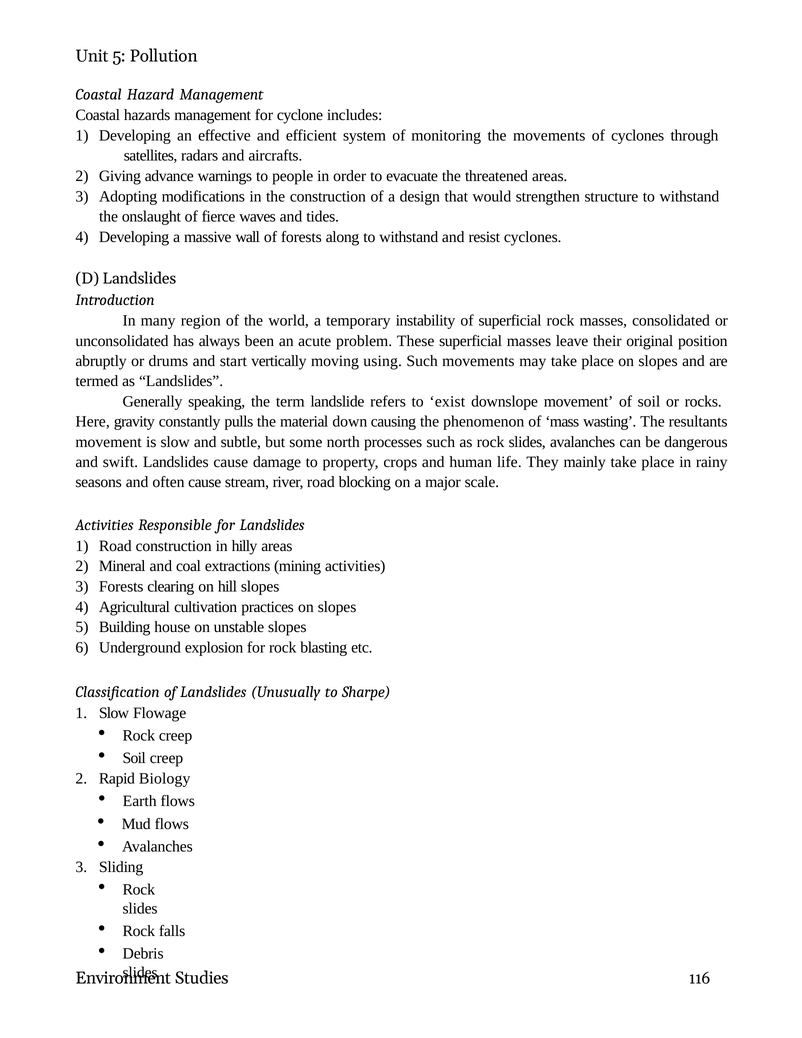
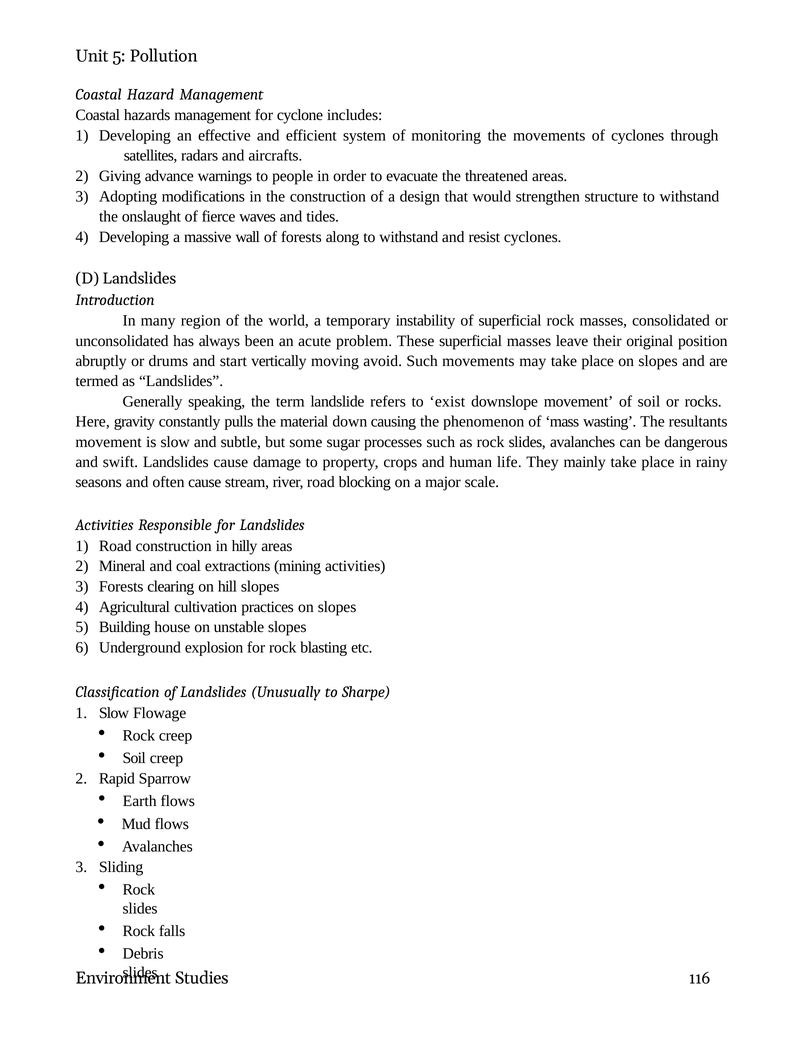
using: using -> avoid
north: north -> sugar
Biology: Biology -> Sparrow
